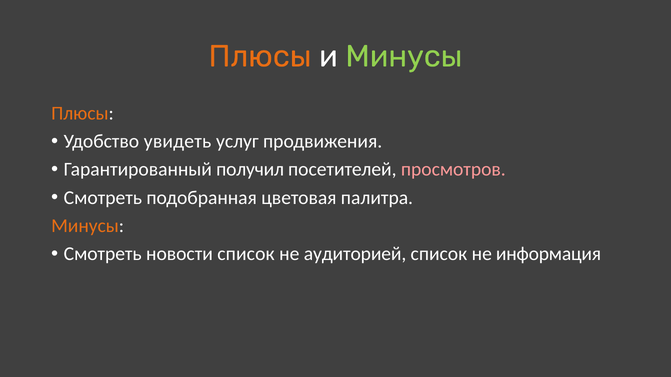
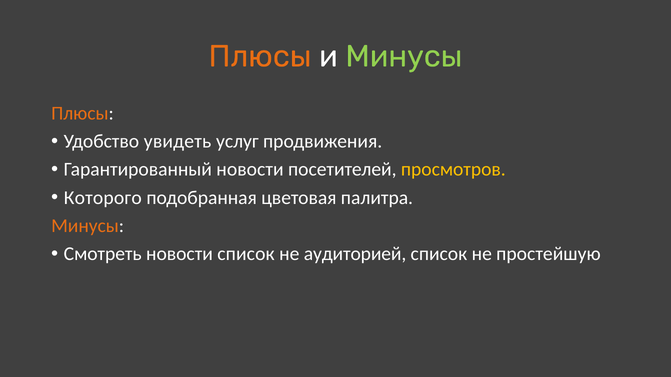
Гарантированный получил: получил -> новости
просмотров colour: pink -> yellow
Смотреть at (103, 198): Смотреть -> Которого
информация: информация -> простейшую
